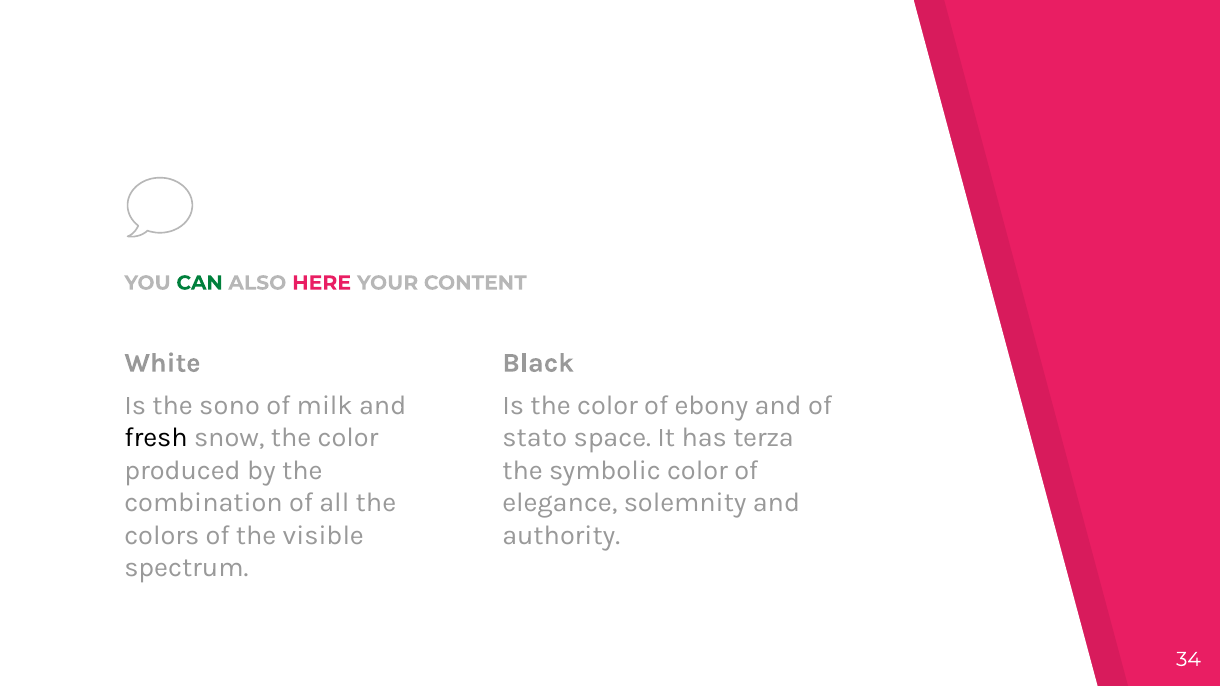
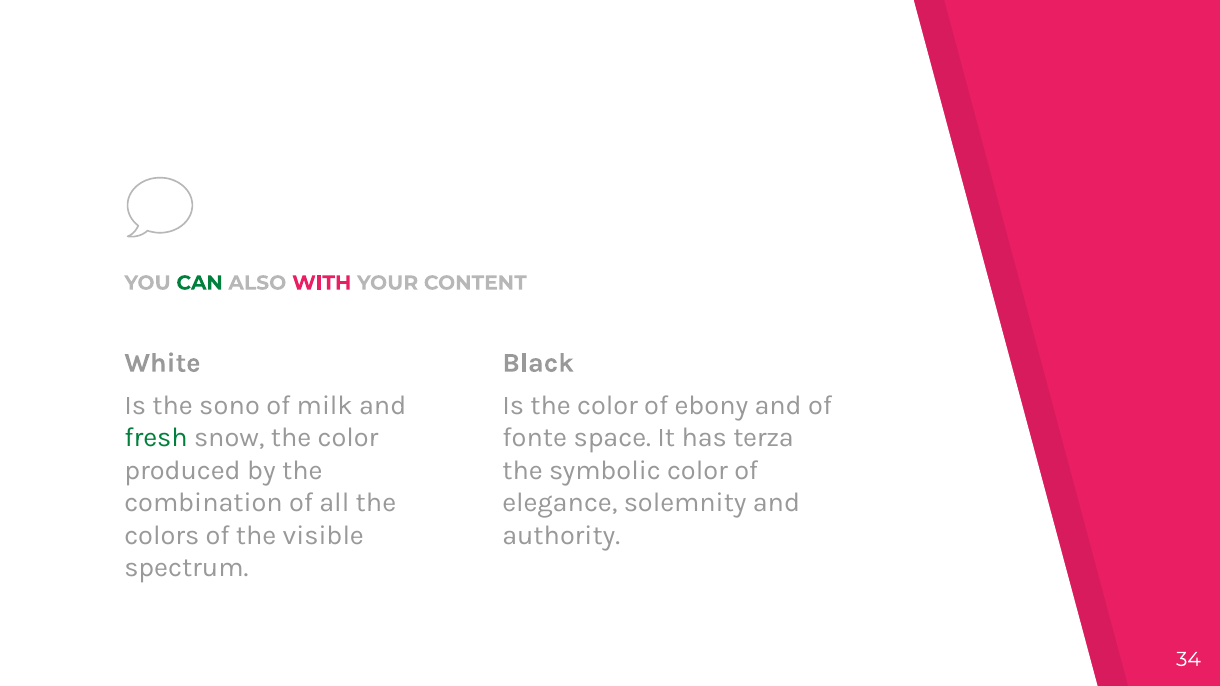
HERE: HERE -> WITH
fresh colour: black -> green
stato: stato -> fonte
